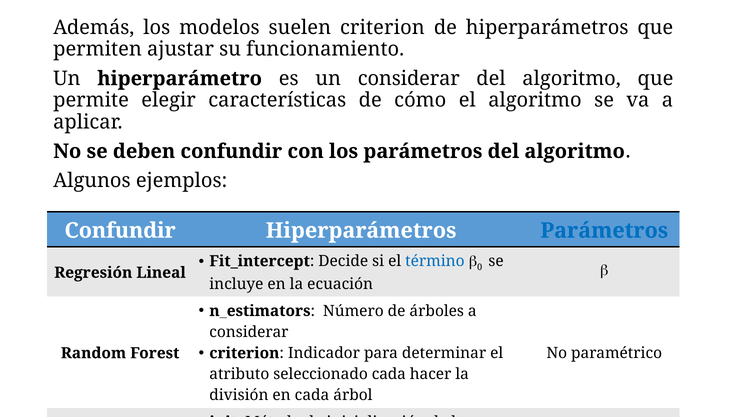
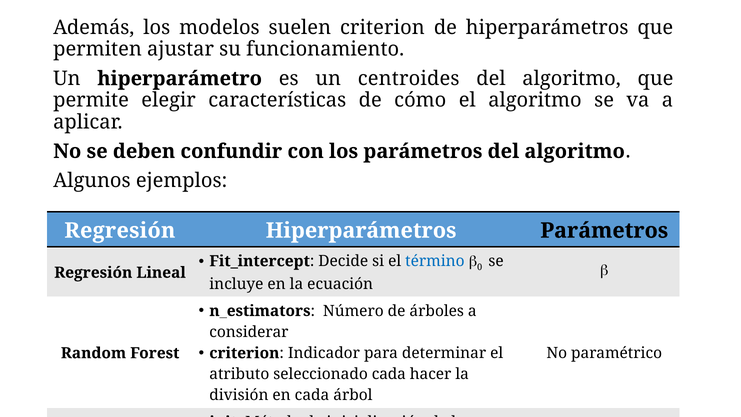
un considerar: considerar -> centroides
Confundir at (120, 231): Confundir -> Regresión
Parámetros at (604, 231) colour: blue -> black
